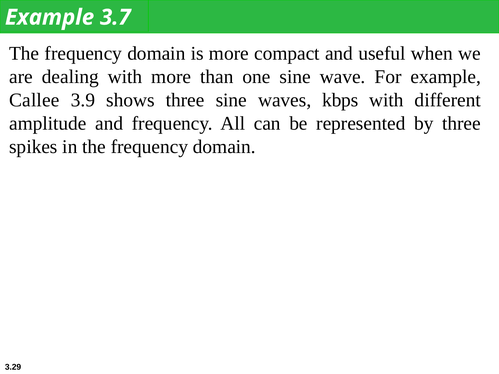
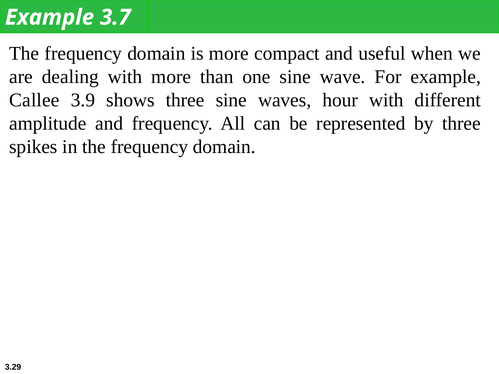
kbps: kbps -> hour
